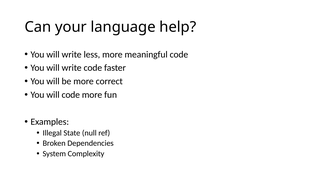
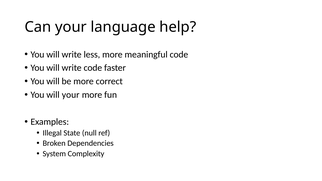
will code: code -> your
